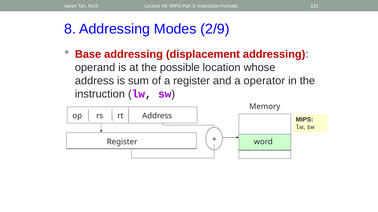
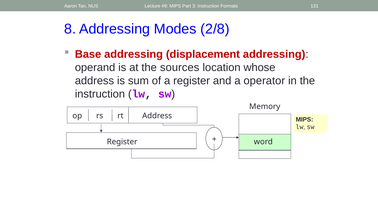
2/9: 2/9 -> 2/8
possible: possible -> sources
